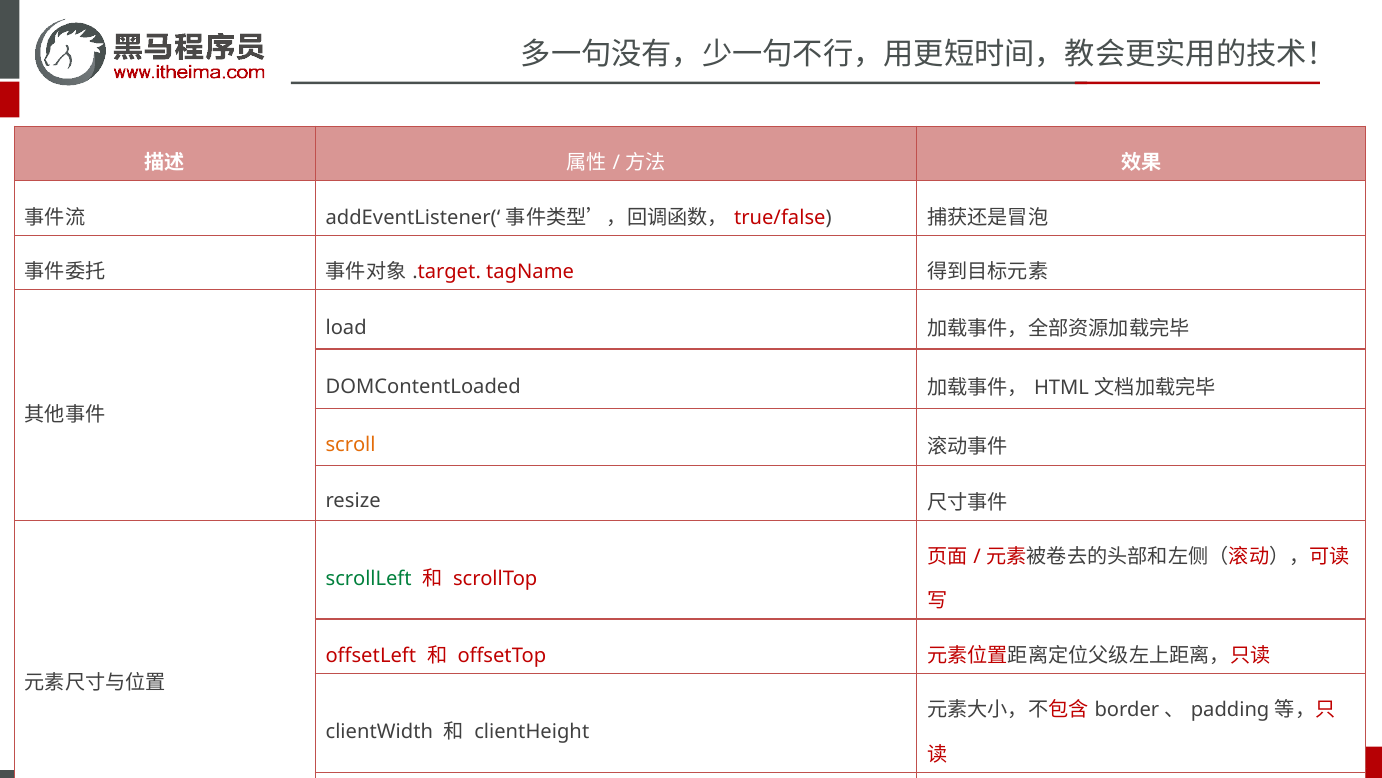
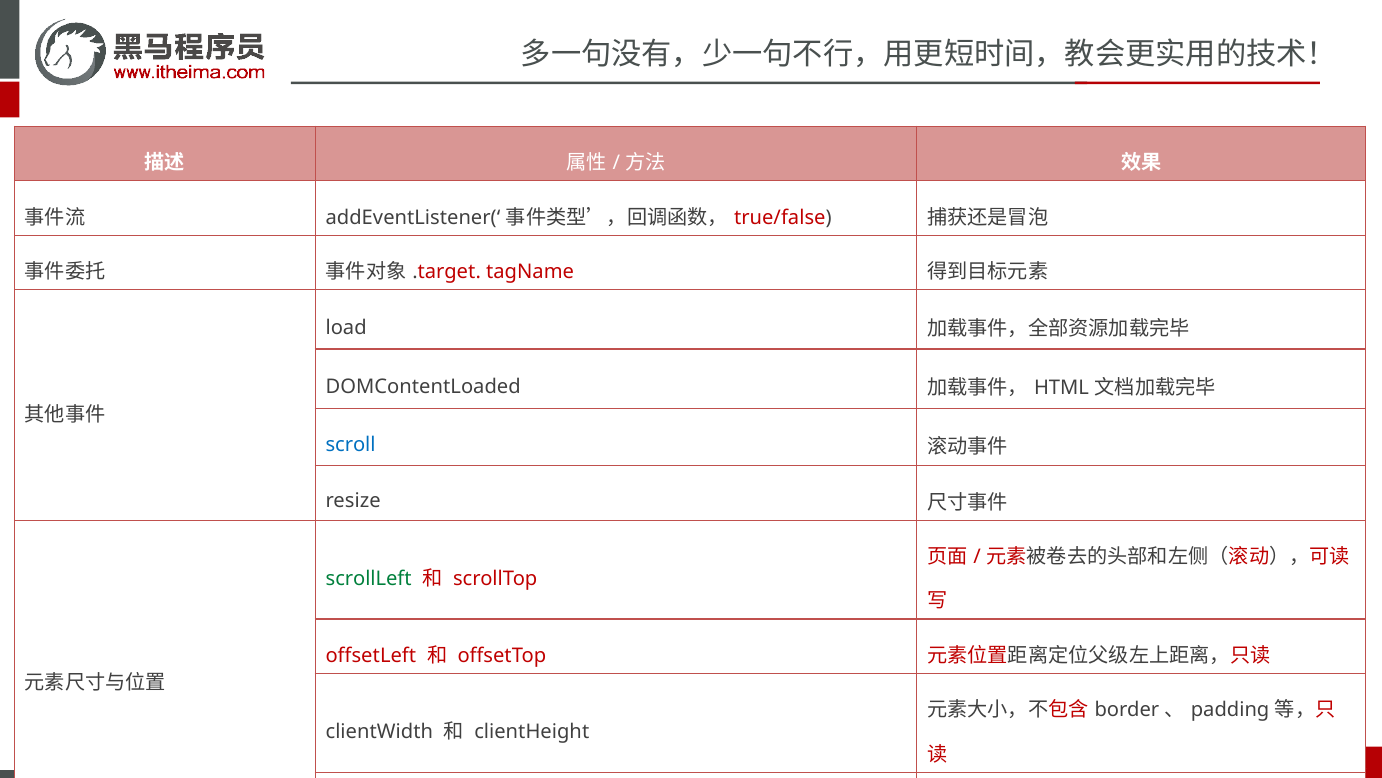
scroll colour: orange -> blue
